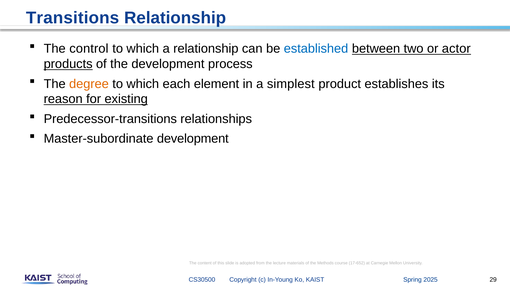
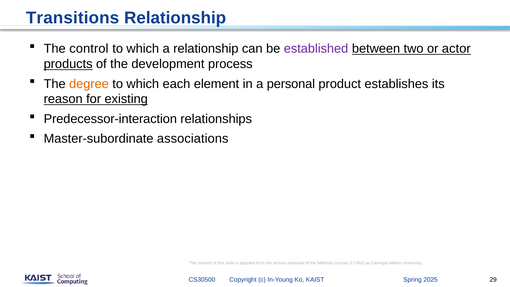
established colour: blue -> purple
simplest: simplest -> personal
Predecessor-transitions: Predecessor-transitions -> Predecessor-interaction
Master-subordinate development: development -> associations
